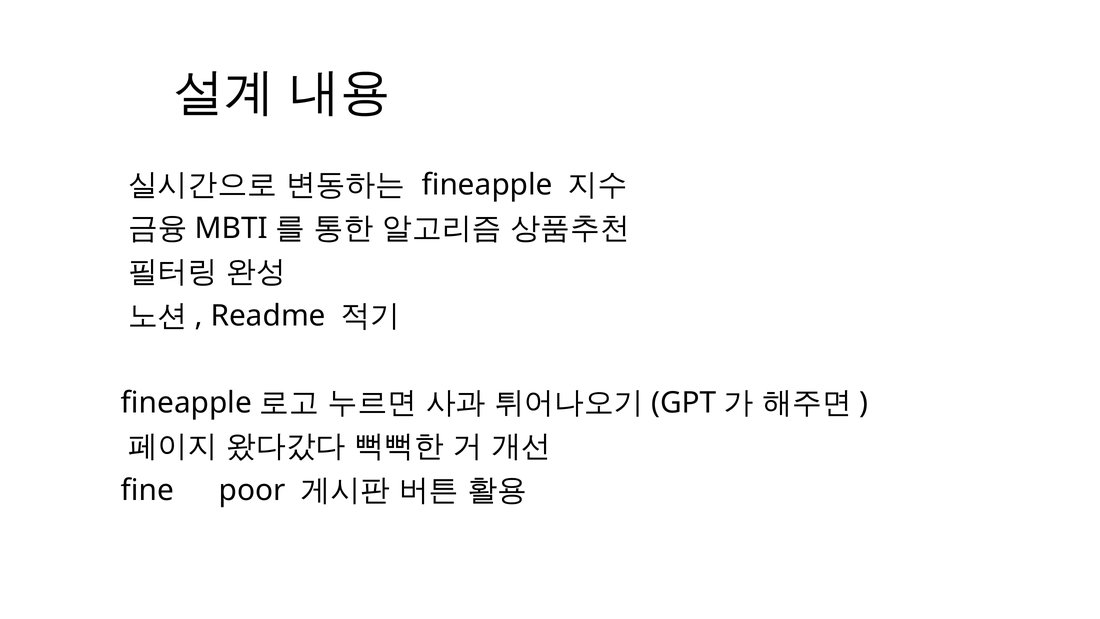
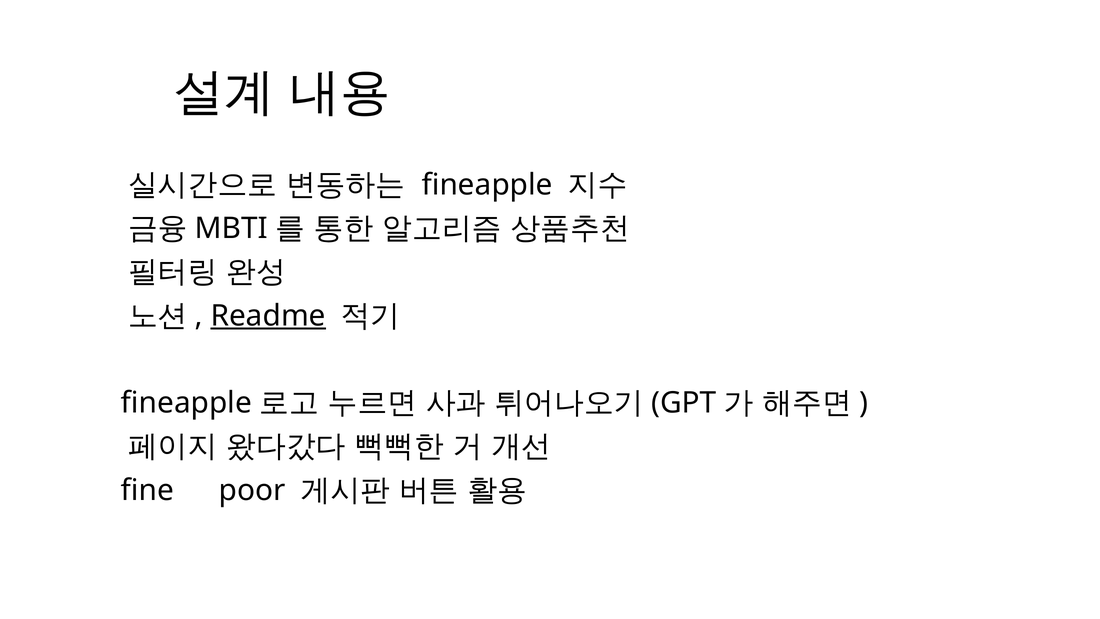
Readme underline: none -> present
